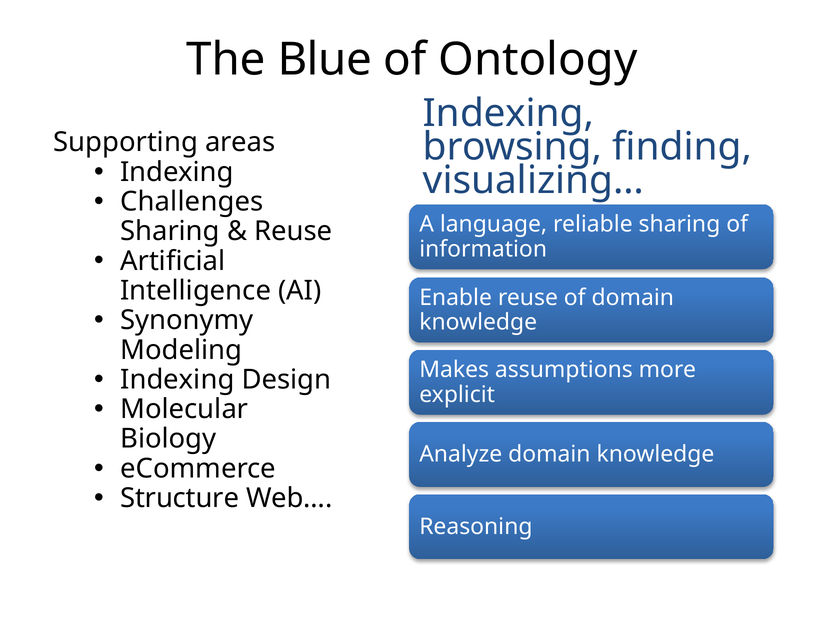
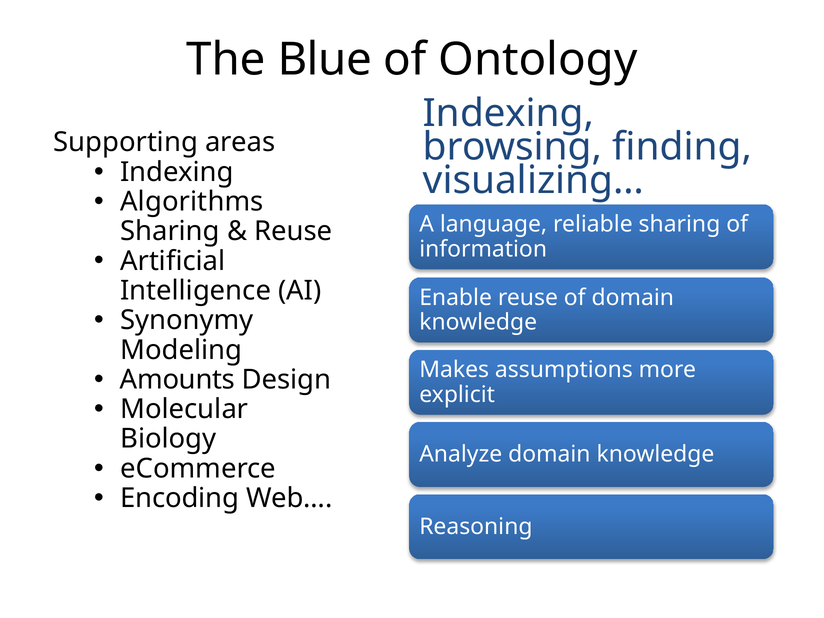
Challenges: Challenges -> Algorithms
Indexing at (177, 380): Indexing -> Amounts
Structure: Structure -> Encoding
